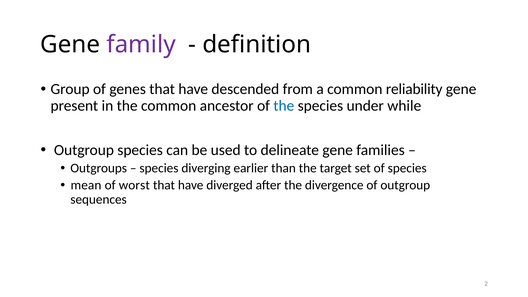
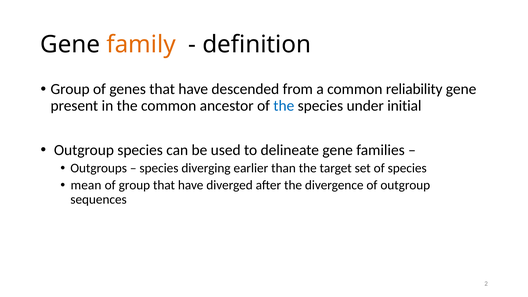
family colour: purple -> orange
while: while -> initial
of worst: worst -> group
